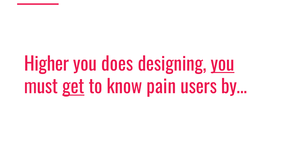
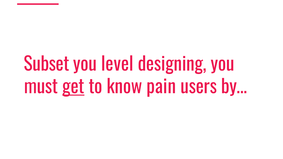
Higher: Higher -> Subset
does: does -> level
you at (223, 64) underline: present -> none
